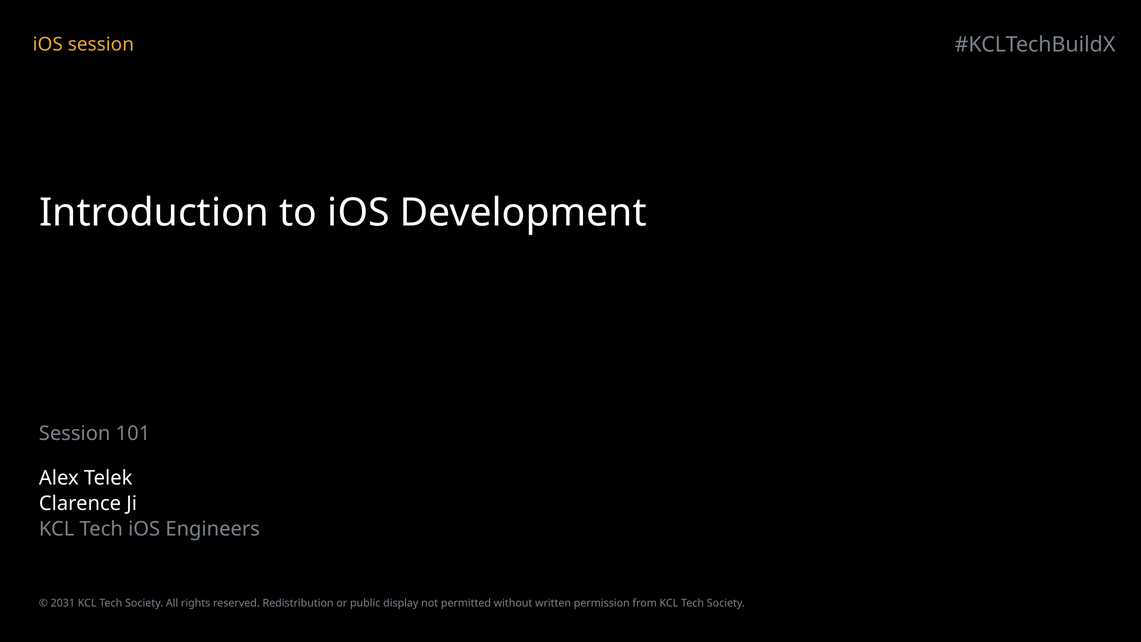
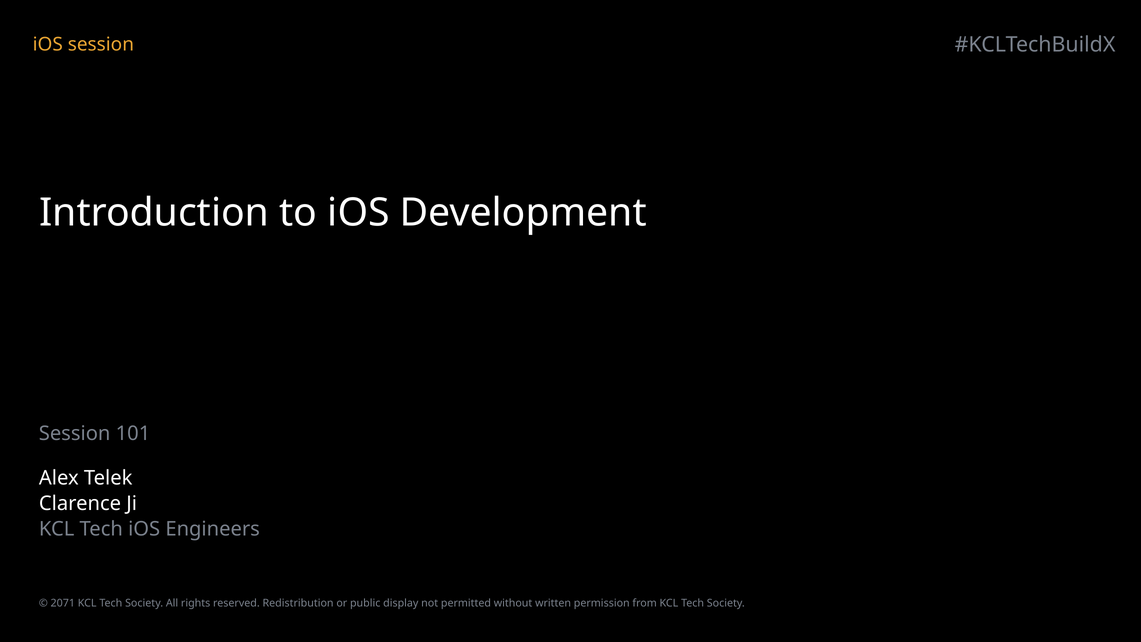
2031: 2031 -> 2071
